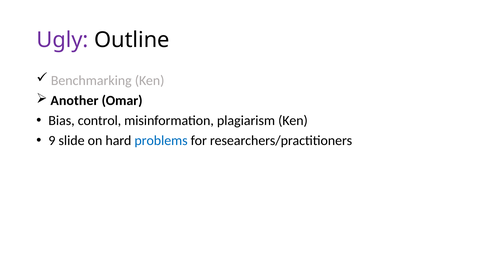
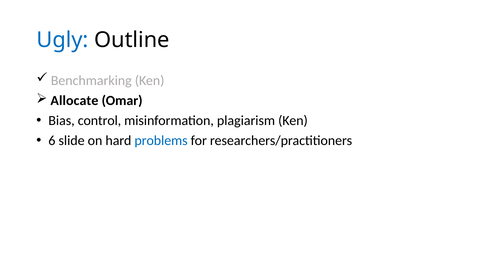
Ugly colour: purple -> blue
Another: Another -> Allocate
9: 9 -> 6
